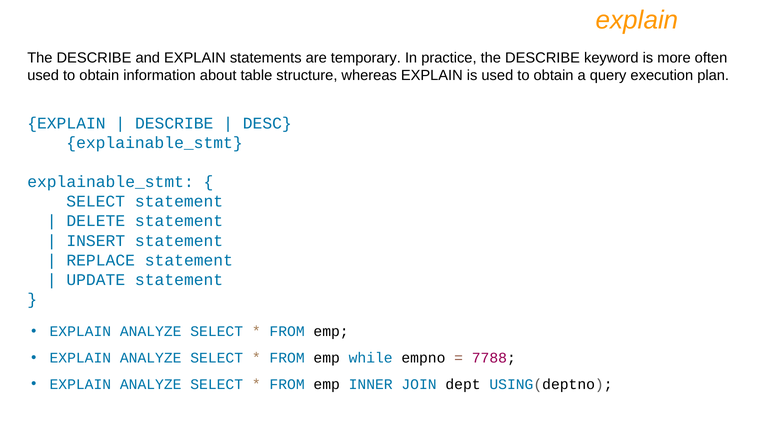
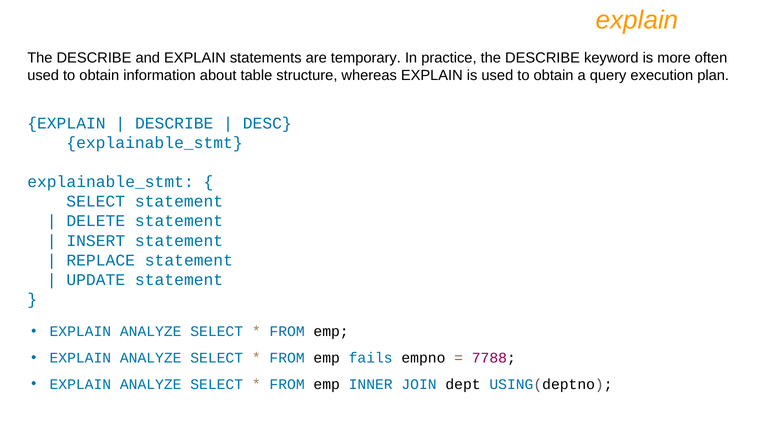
while: while -> fails
